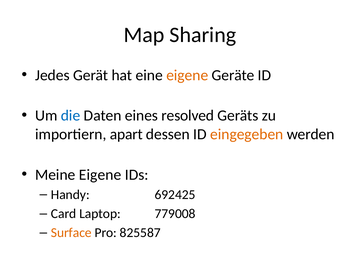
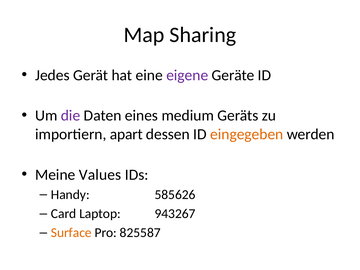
eigene at (187, 75) colour: orange -> purple
die colour: blue -> purple
resolved: resolved -> medium
Meine Eigene: Eigene -> Values
692425: 692425 -> 585626
779008: 779008 -> 943267
